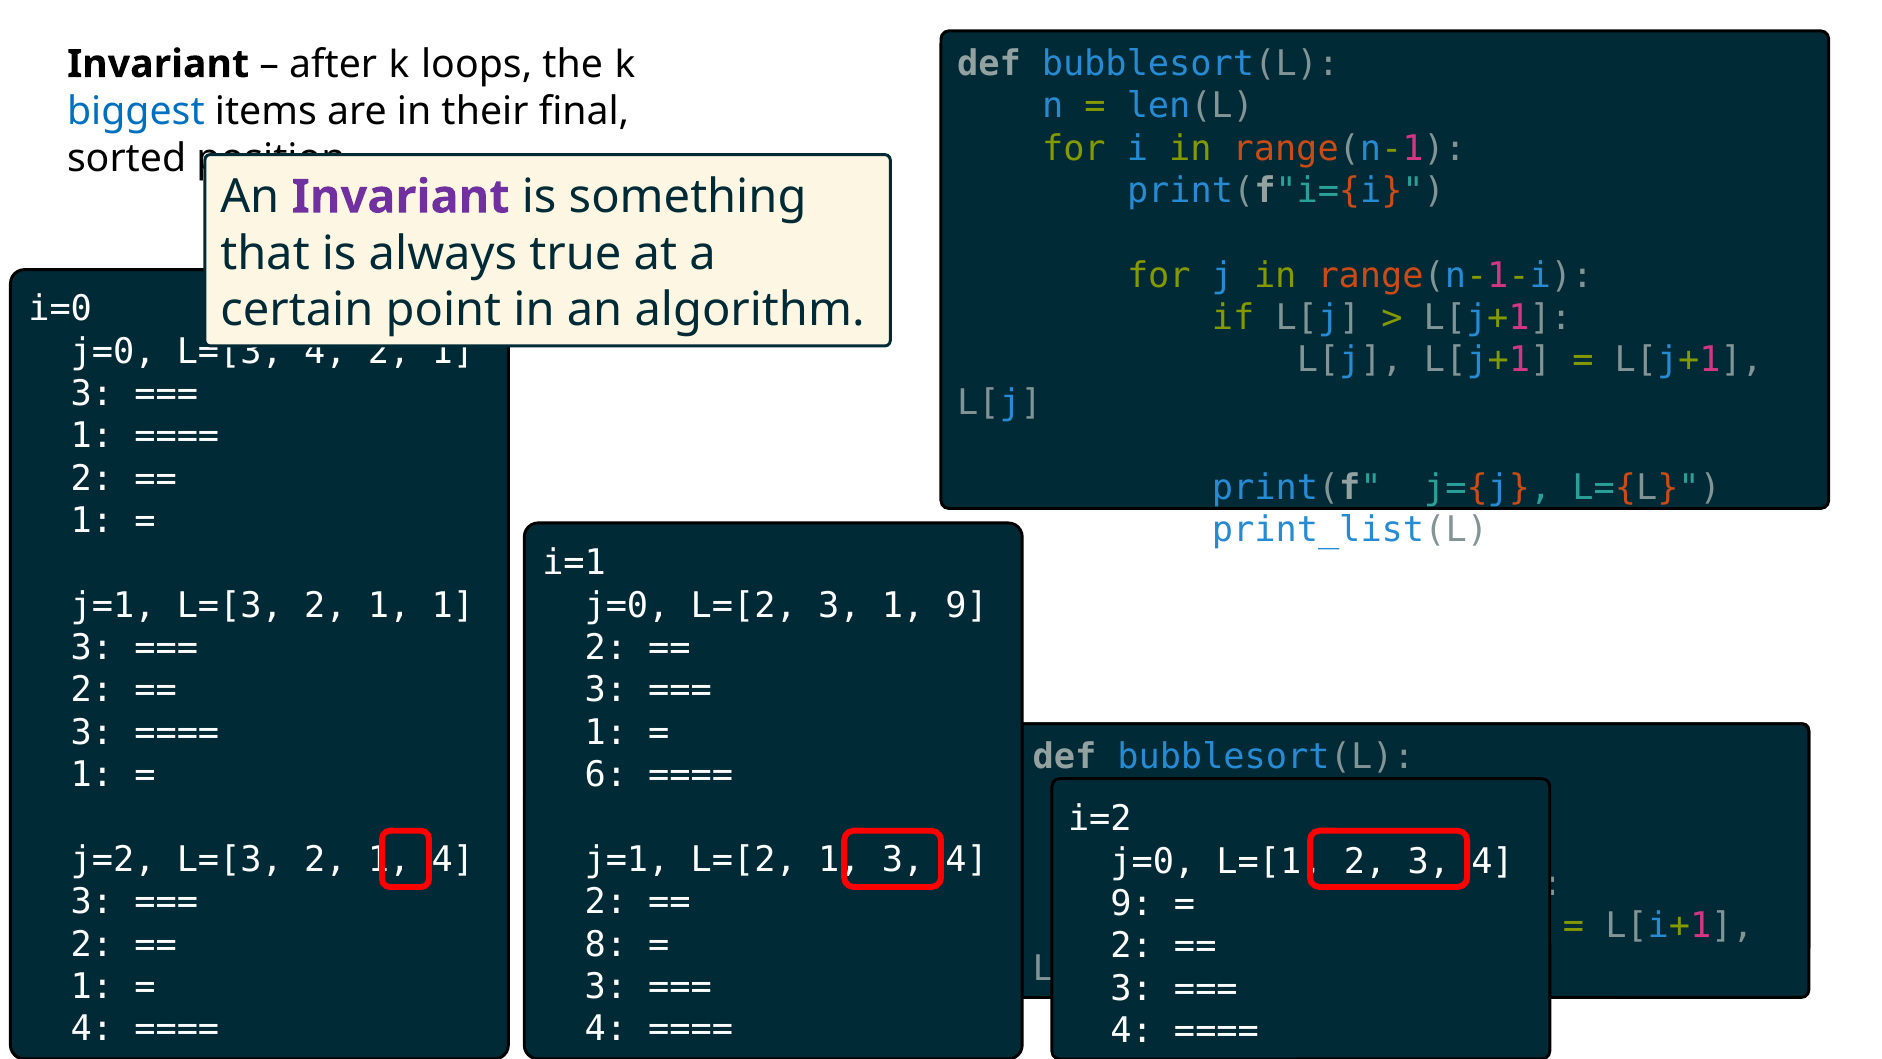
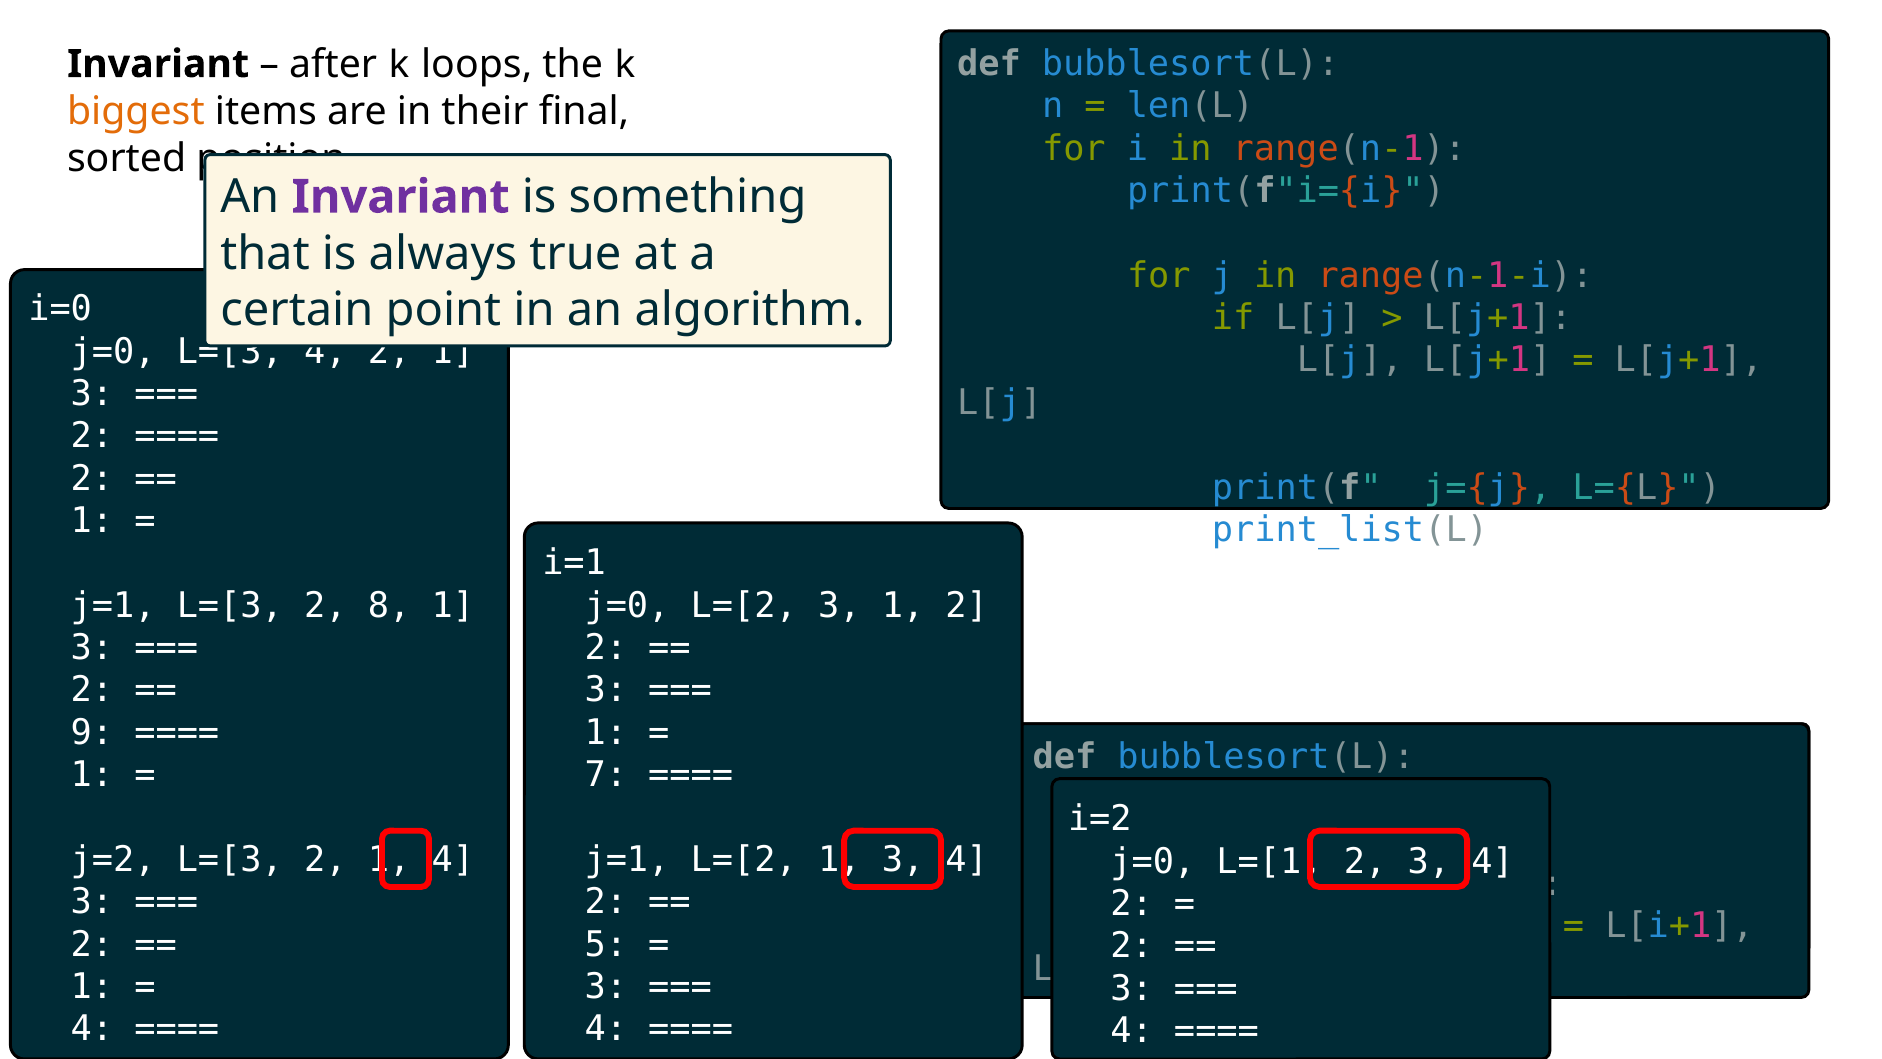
biggest colour: blue -> orange
1 at (92, 436): 1 -> 2
j=1 L=[3 2 1: 1 -> 8
1 9: 9 -> 2
3 at (92, 732): 3 -> 9
6: 6 -> 7
9 at (1132, 904): 9 -> 2
8: 8 -> 5
